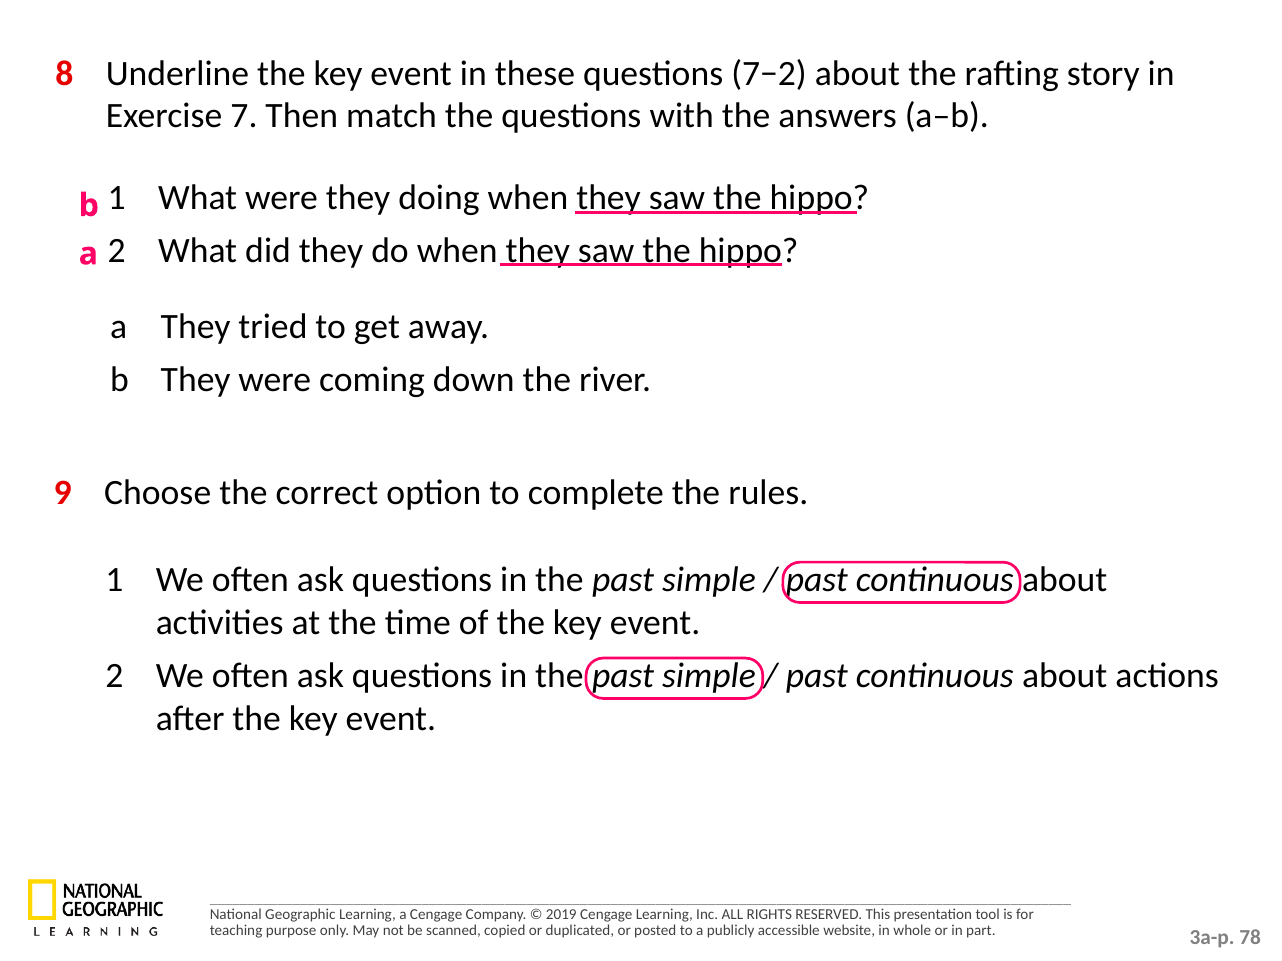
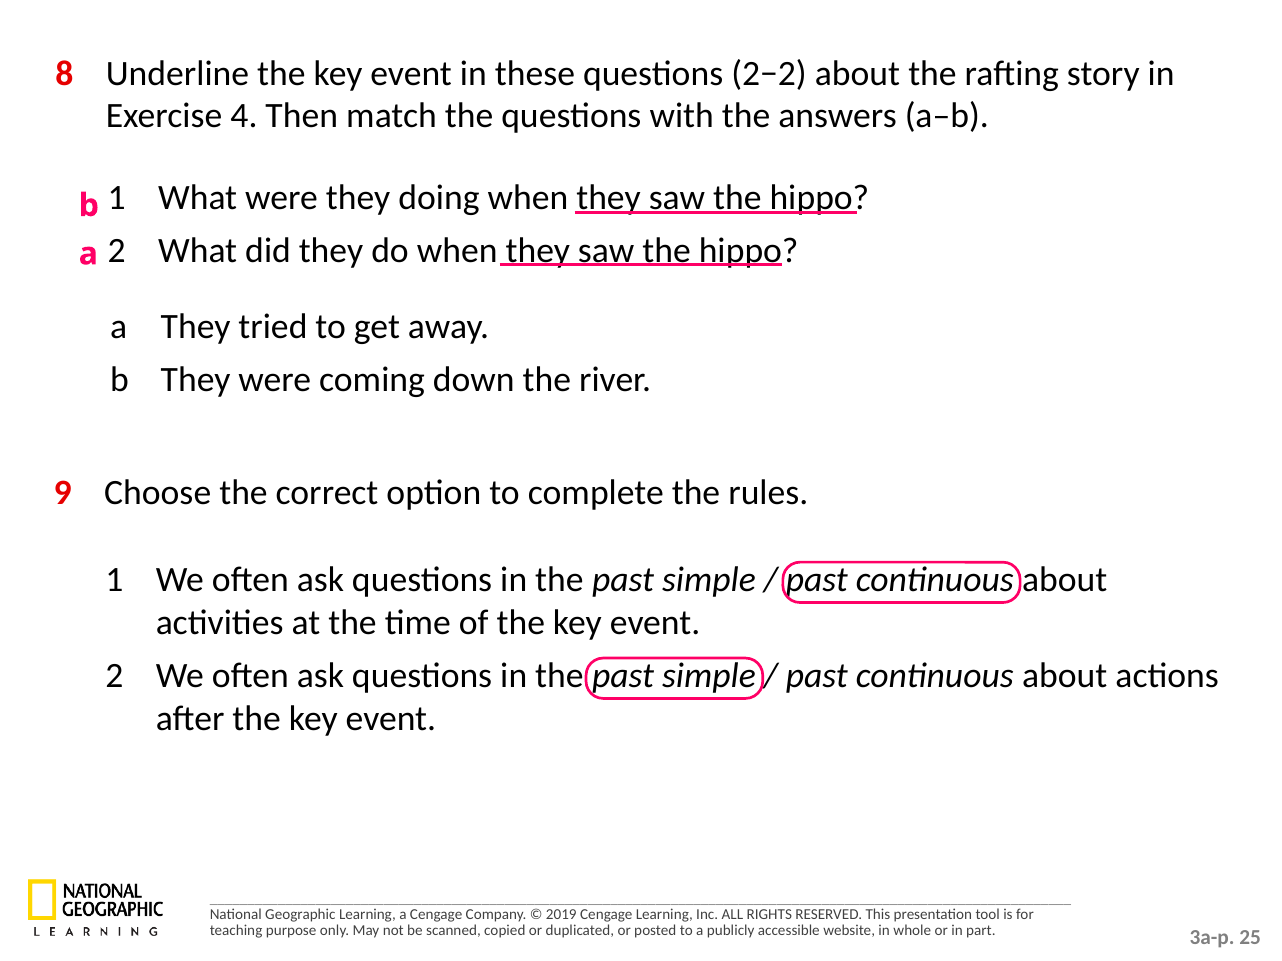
7−2: 7−2 -> 2−2
7: 7 -> 4
78: 78 -> 25
